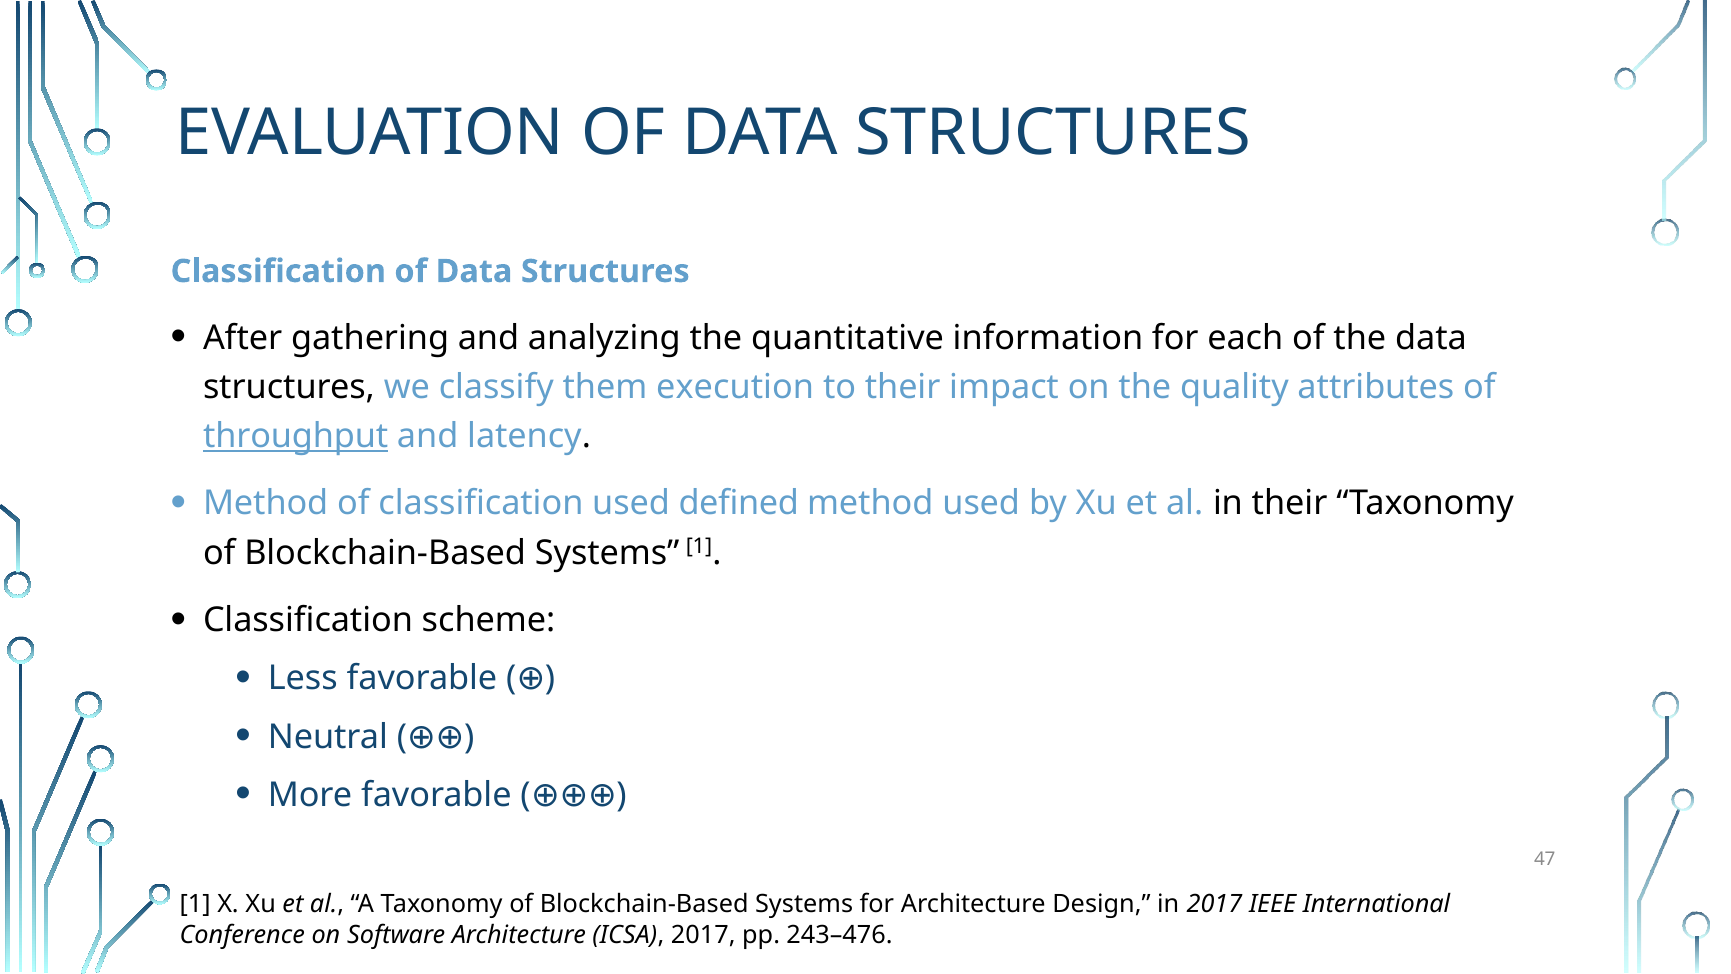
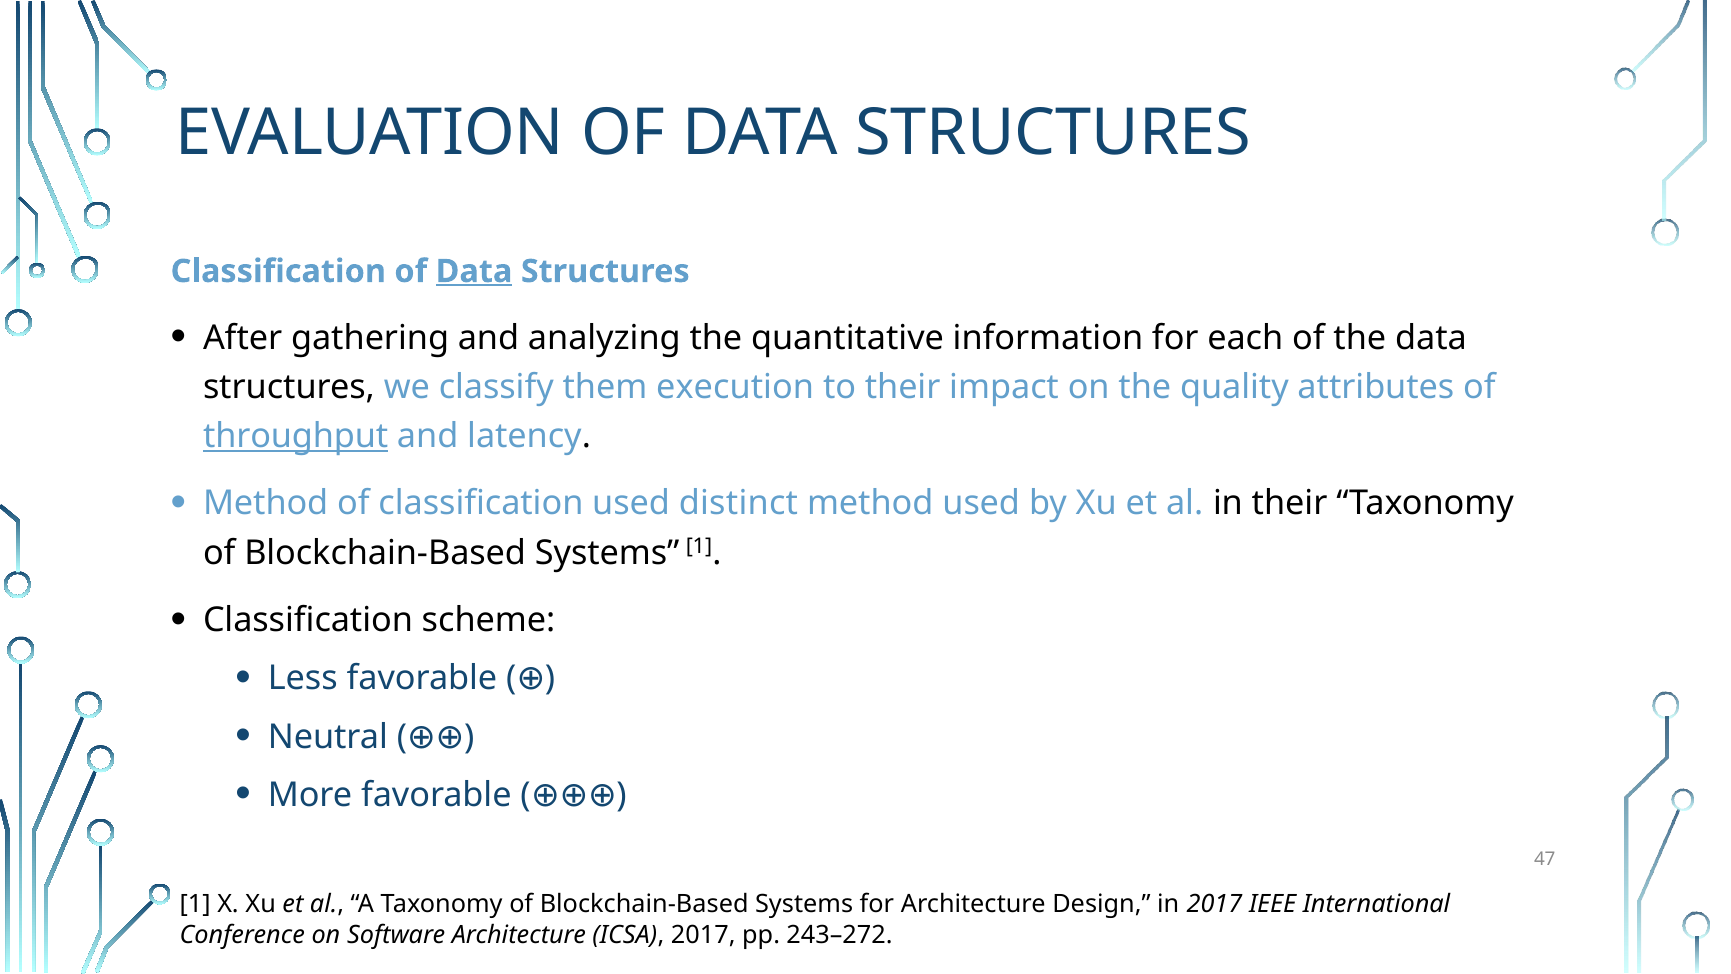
Data at (474, 271) underline: none -> present
defined: defined -> distinct
243–476: 243–476 -> 243–272
